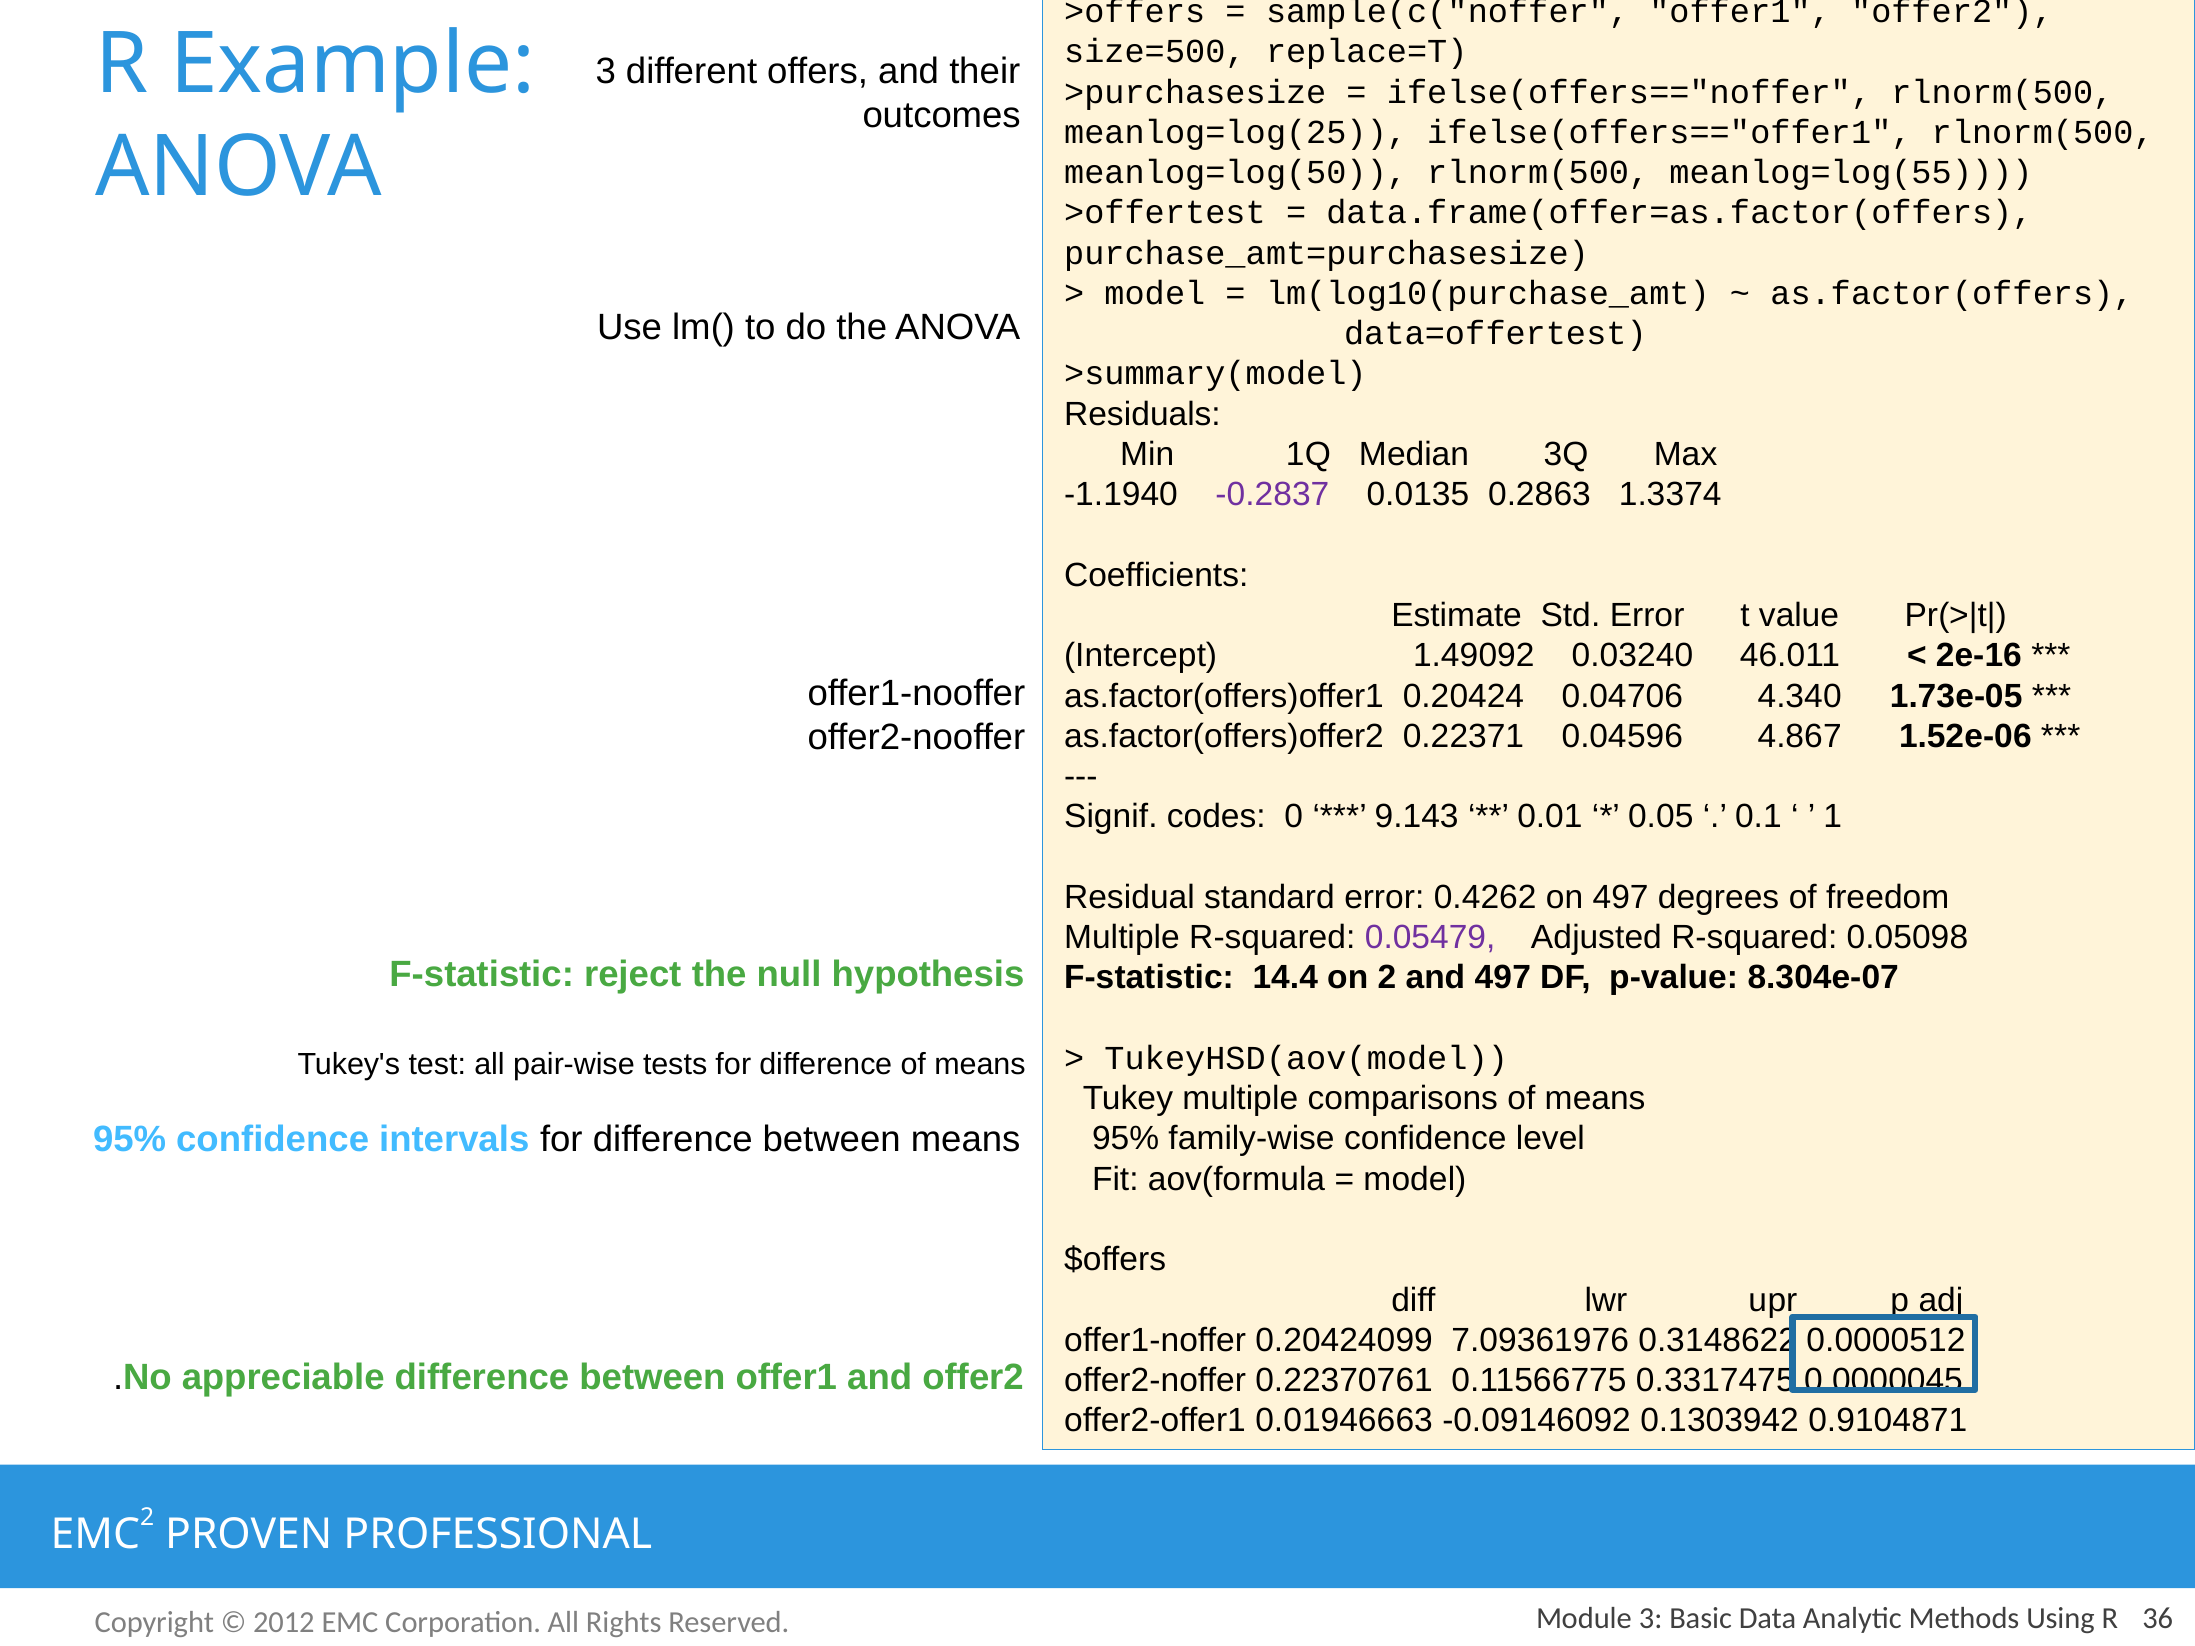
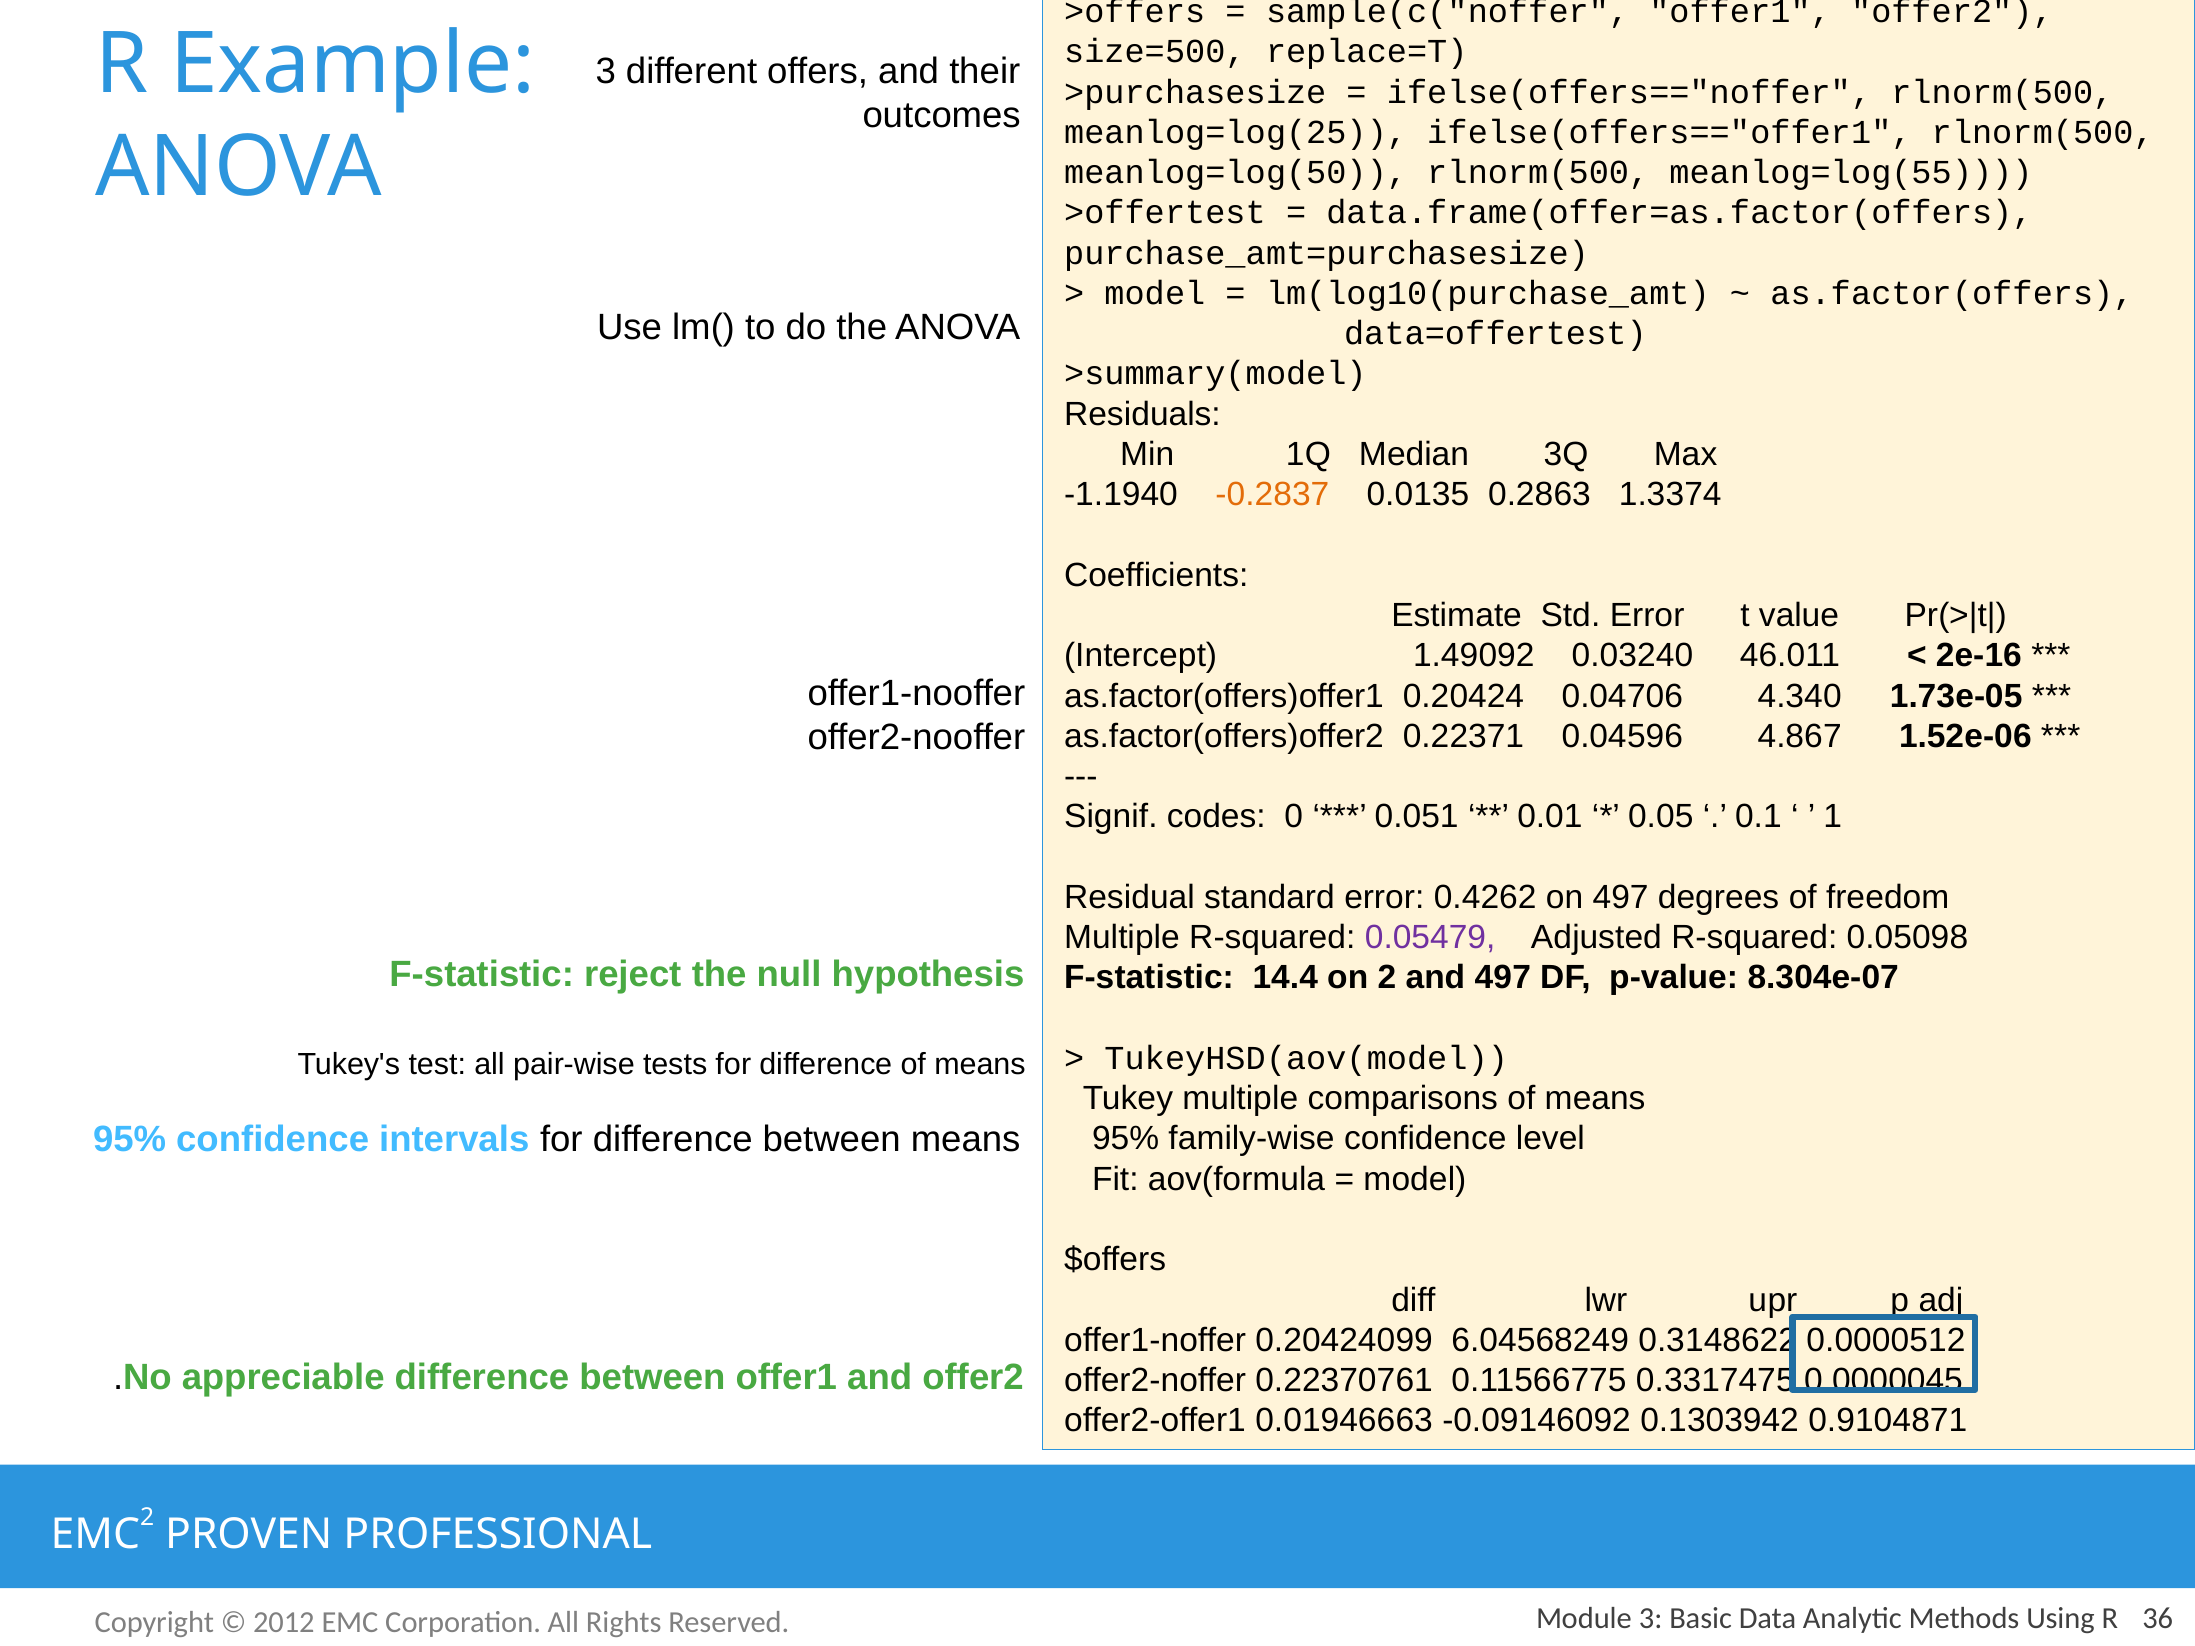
-0.2837 colour: purple -> orange
9.143: 9.143 -> 0.051
7.09361976: 7.09361976 -> 6.04568249
